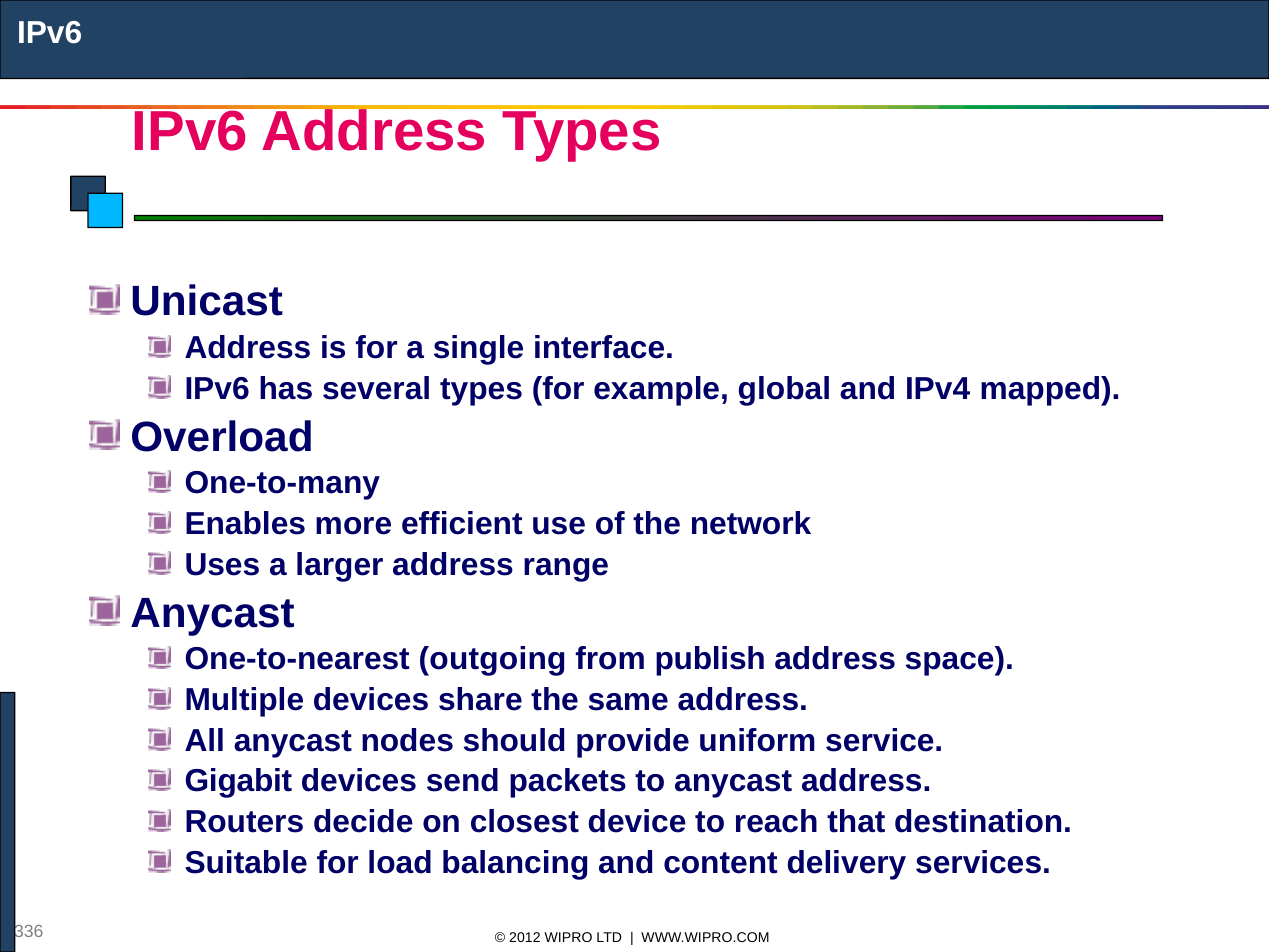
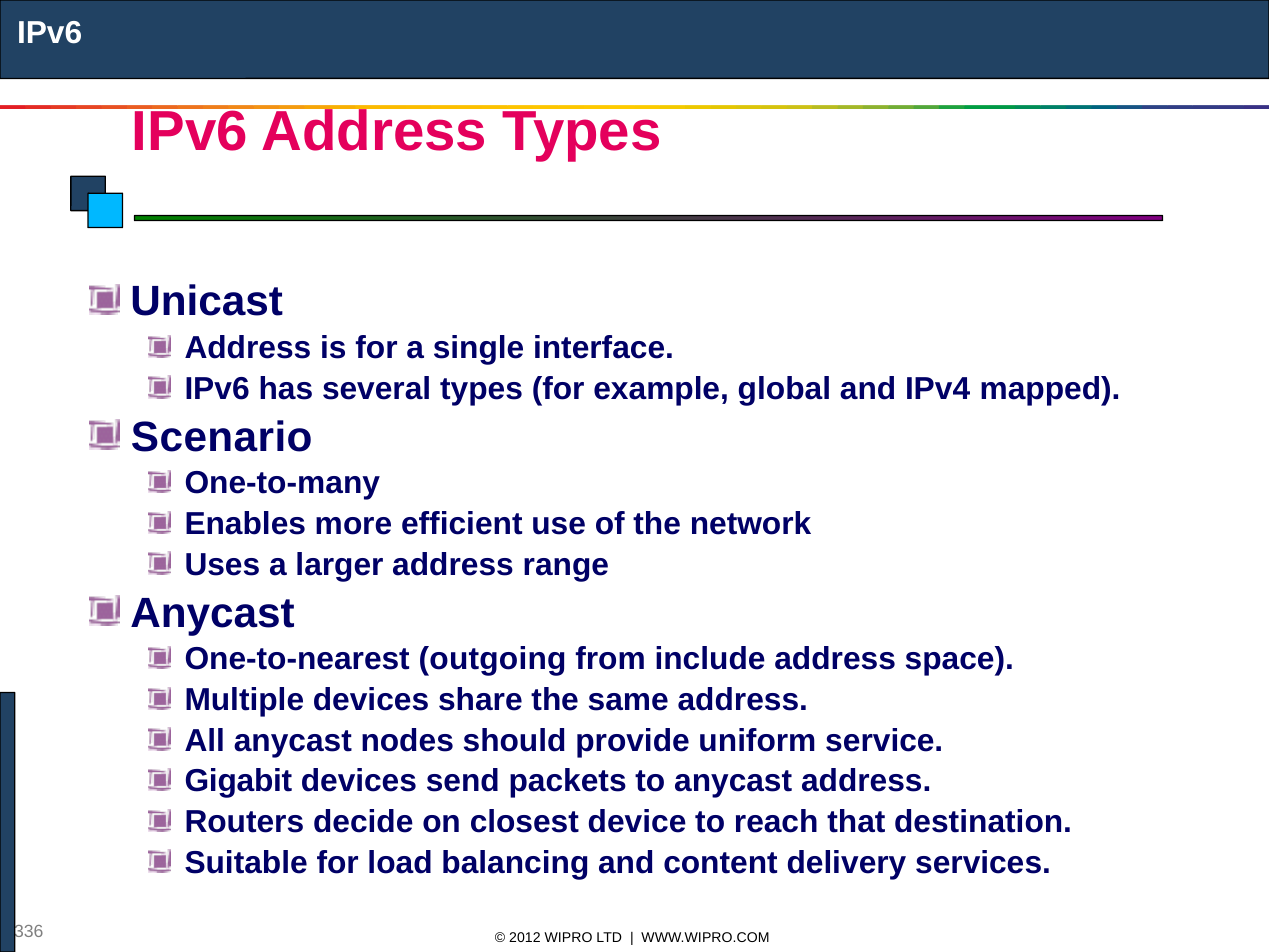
Overload: Overload -> Scenario
publish: publish -> include
